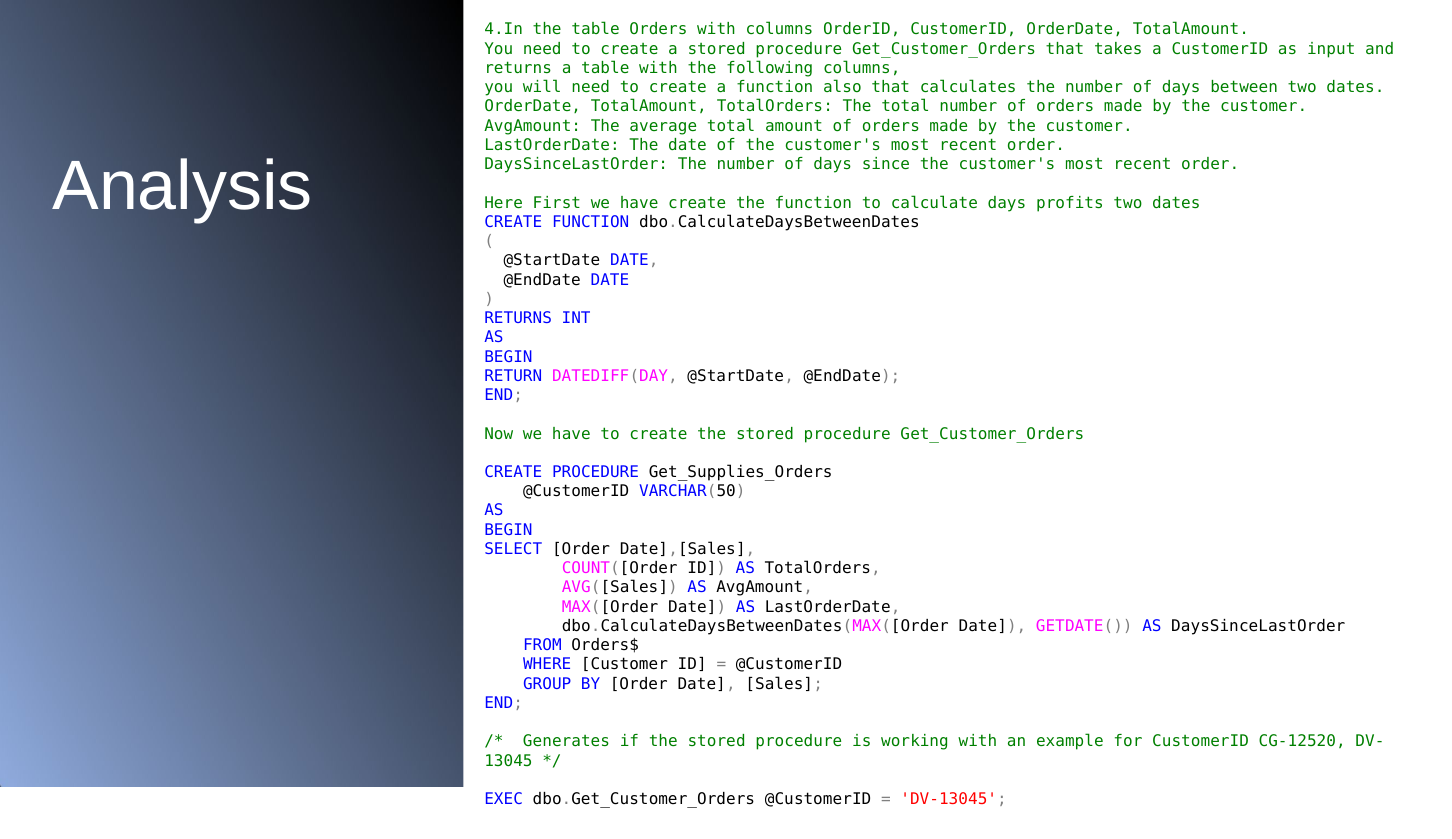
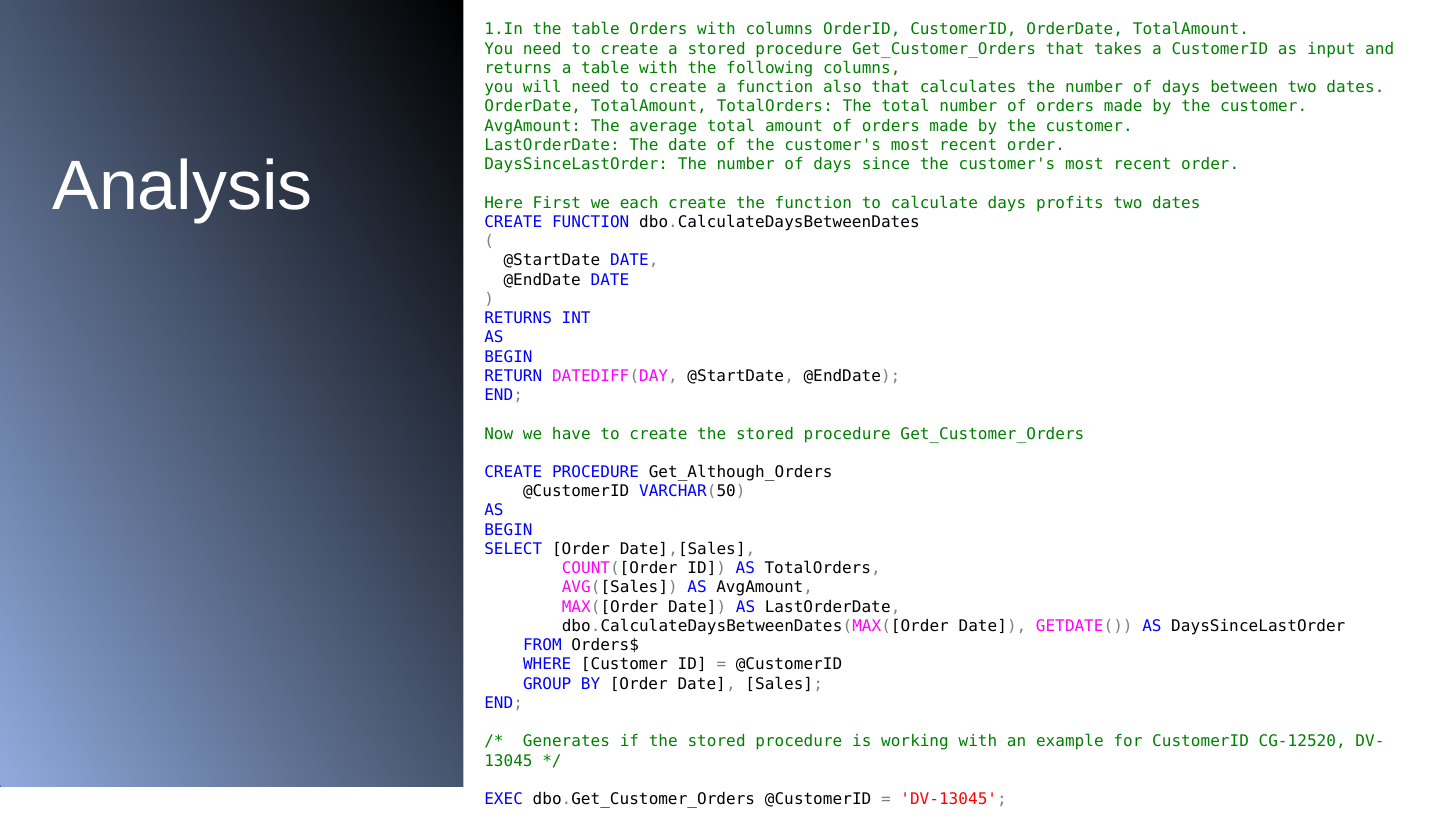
4.In: 4.In -> 1.In
First we have: have -> each
Get_Supplies_Orders: Get_Supplies_Orders -> Get_Although_Orders
